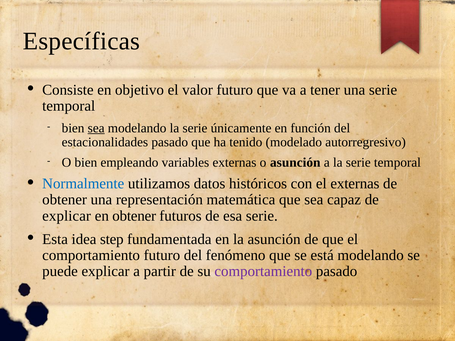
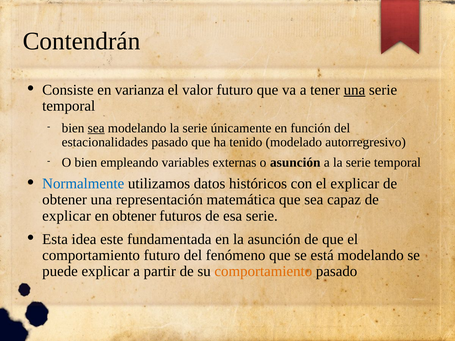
Específicas: Específicas -> Contendrán
objetivo: objetivo -> varianza
una at (354, 90) underline: none -> present
el externas: externas -> explicar
step: step -> este
comportamiento at (263, 271) colour: purple -> orange
